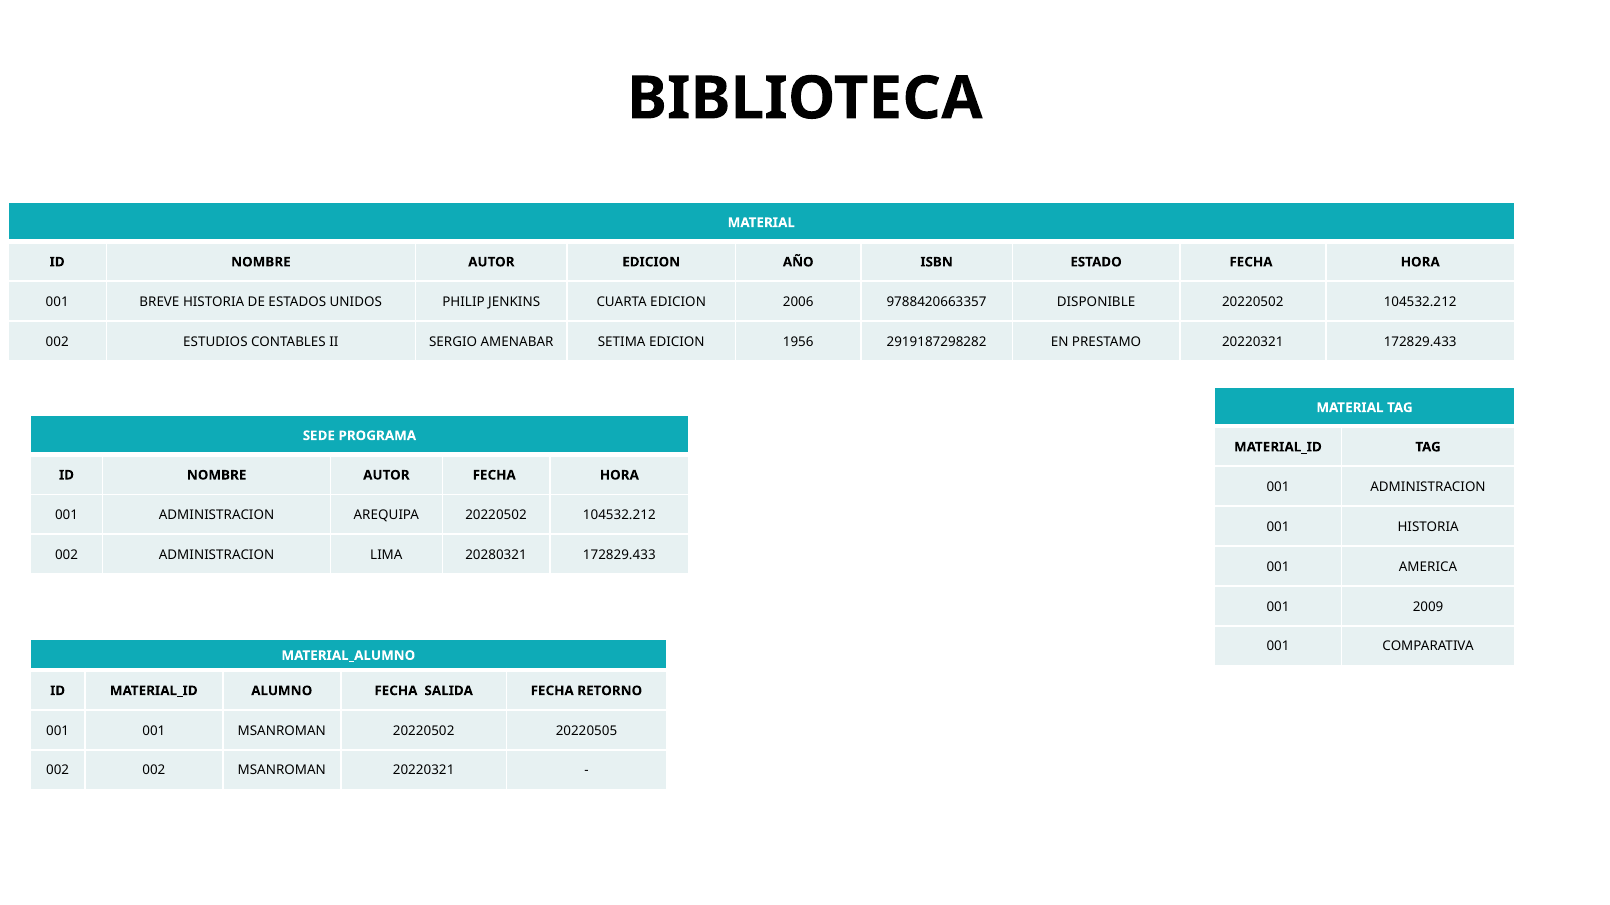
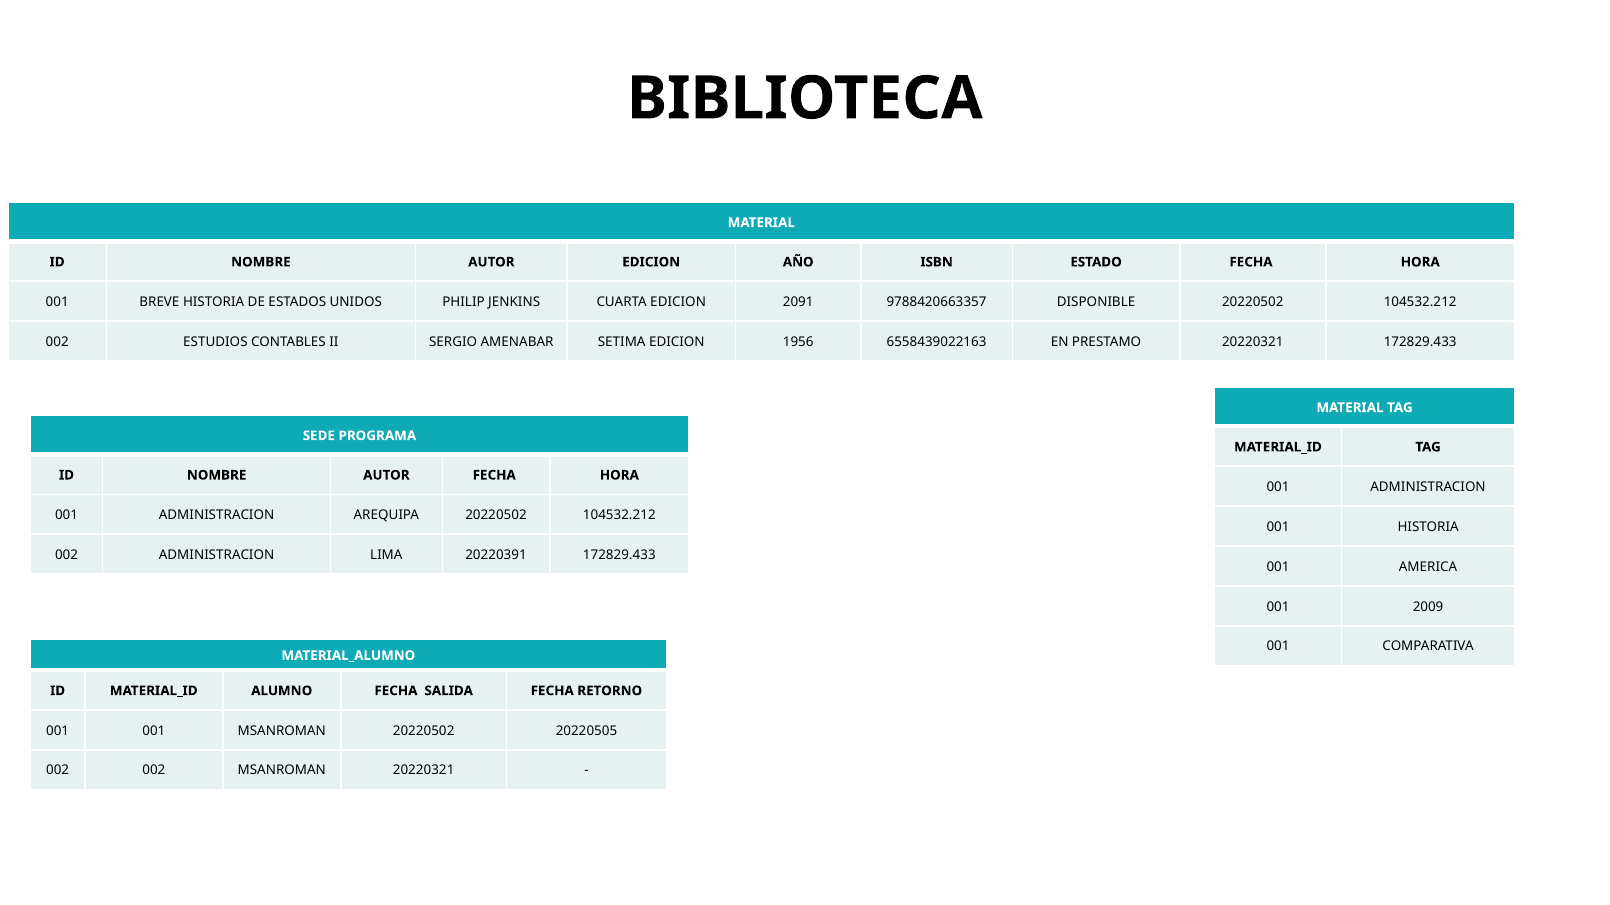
2006: 2006 -> 2091
2919187298282: 2919187298282 -> 6558439022163
20280321: 20280321 -> 20220391
